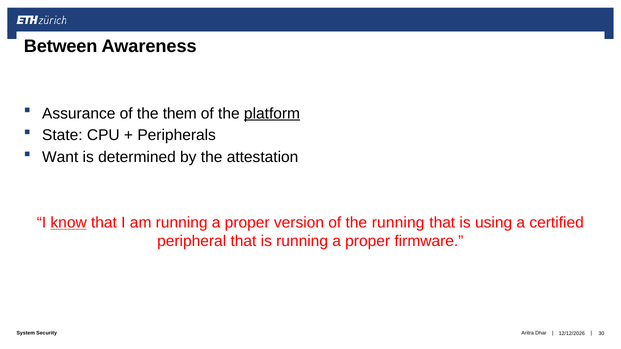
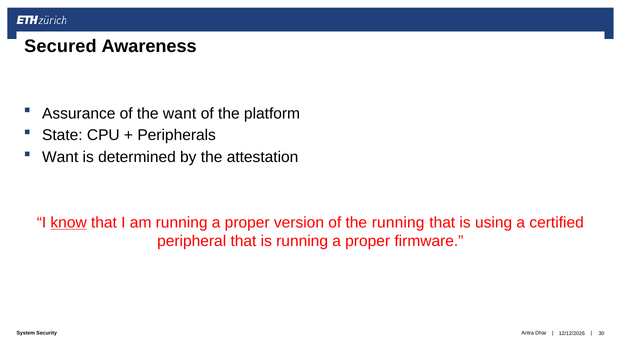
Between: Between -> Secured
the them: them -> want
platform underline: present -> none
